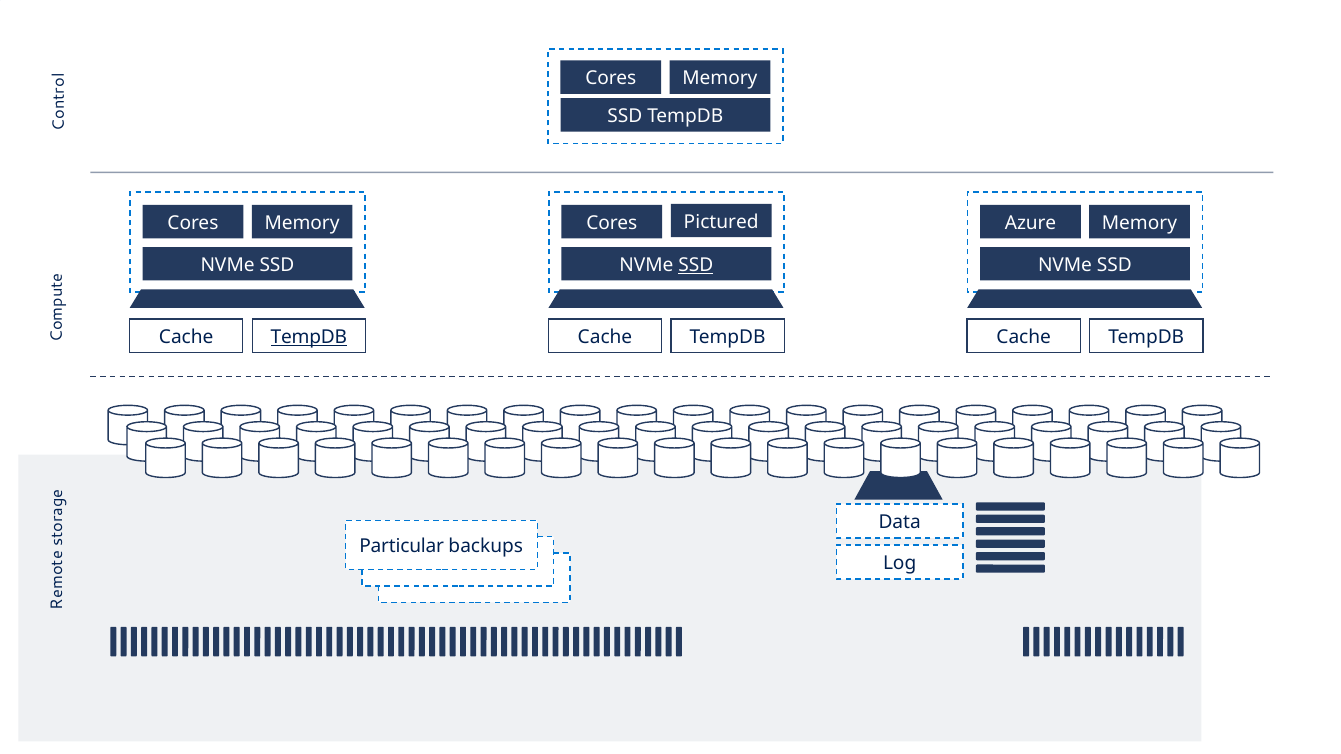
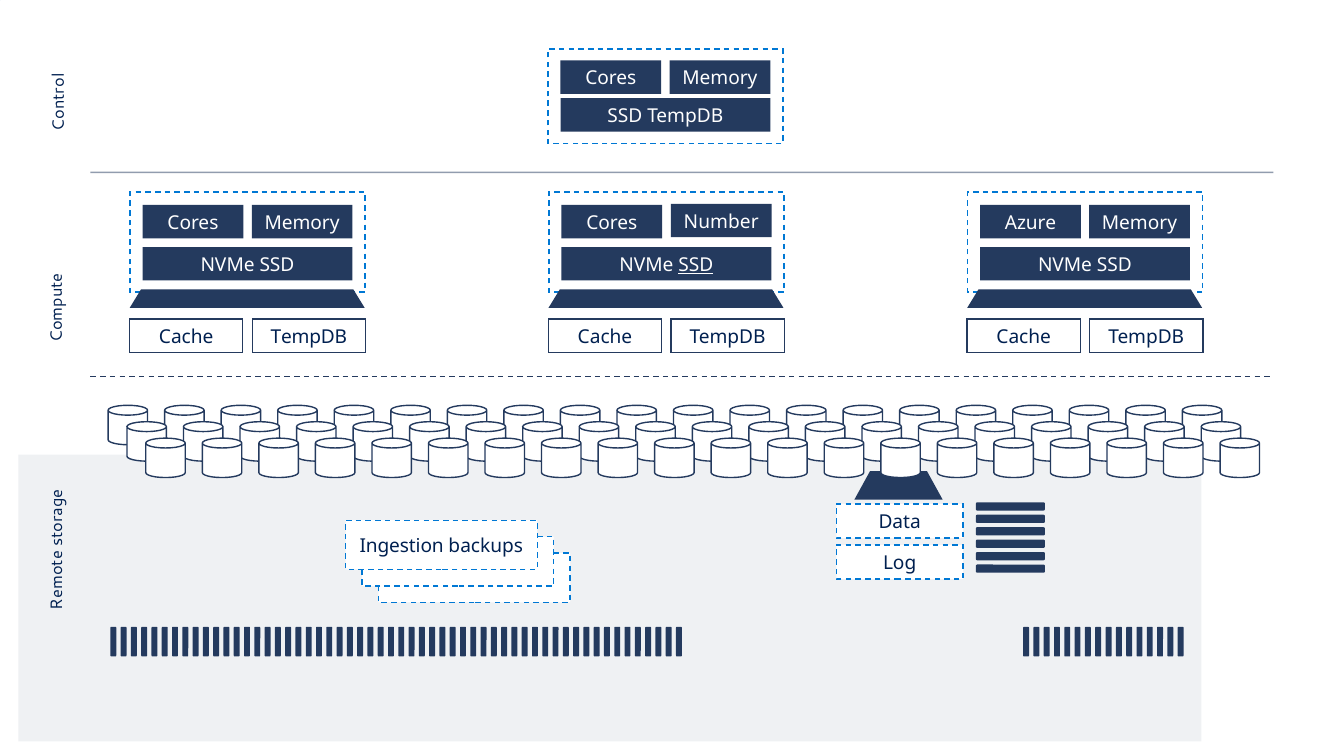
Pictured: Pictured -> Number
TempDB at (309, 337) underline: present -> none
Particular: Particular -> Ingestion
